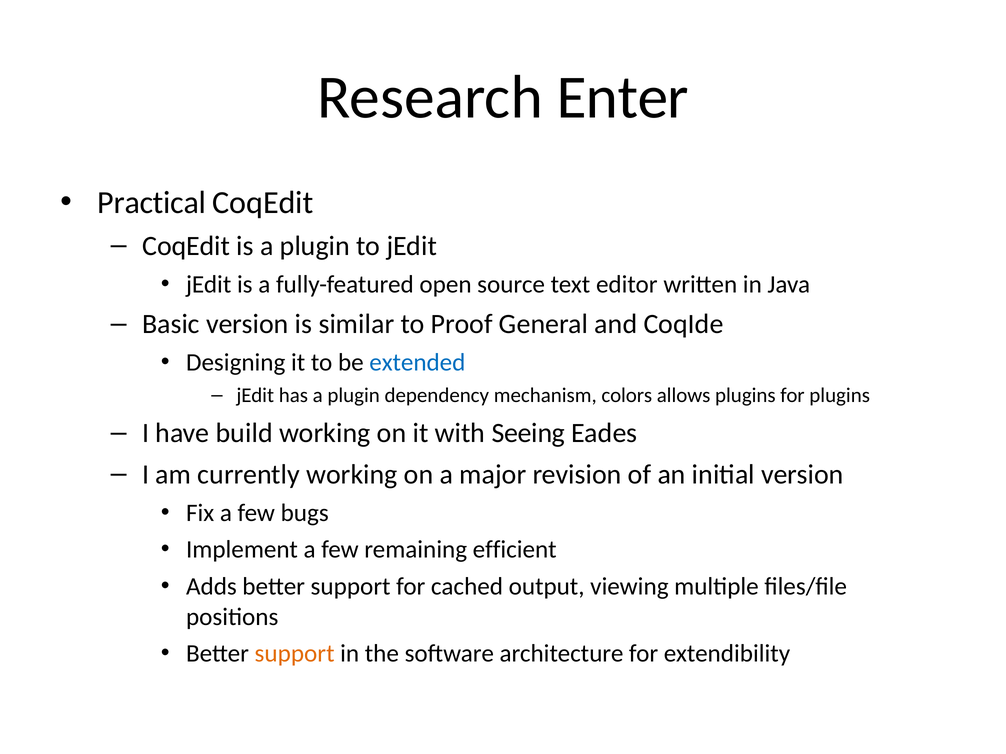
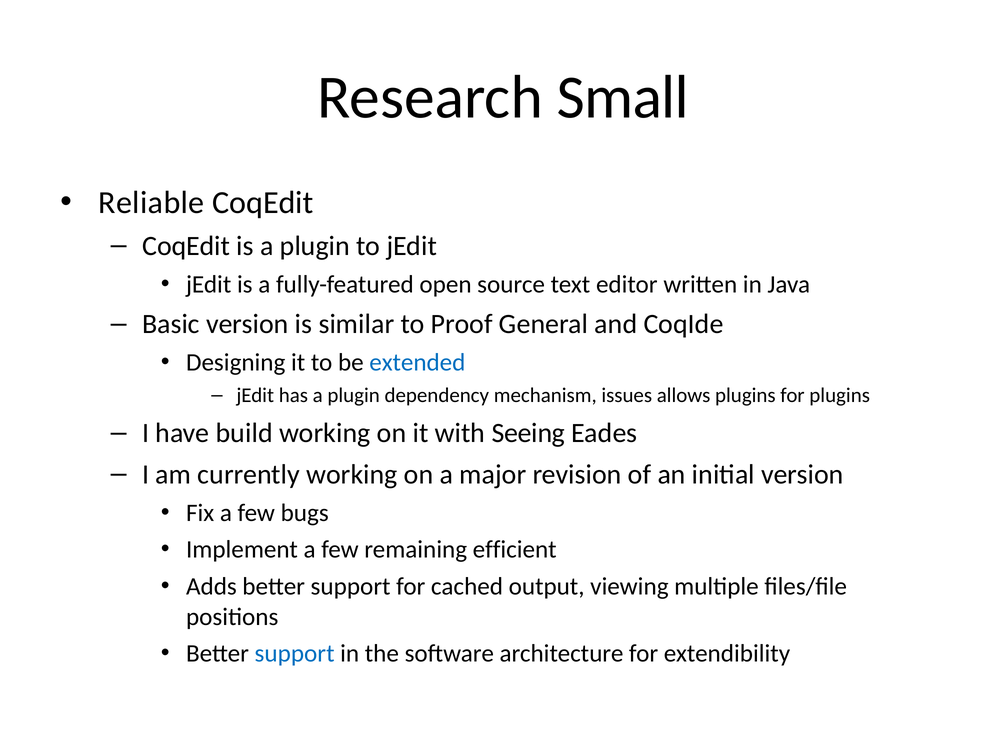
Enter: Enter -> Small
Practical: Practical -> Reliable
colors: colors -> issues
support at (295, 654) colour: orange -> blue
